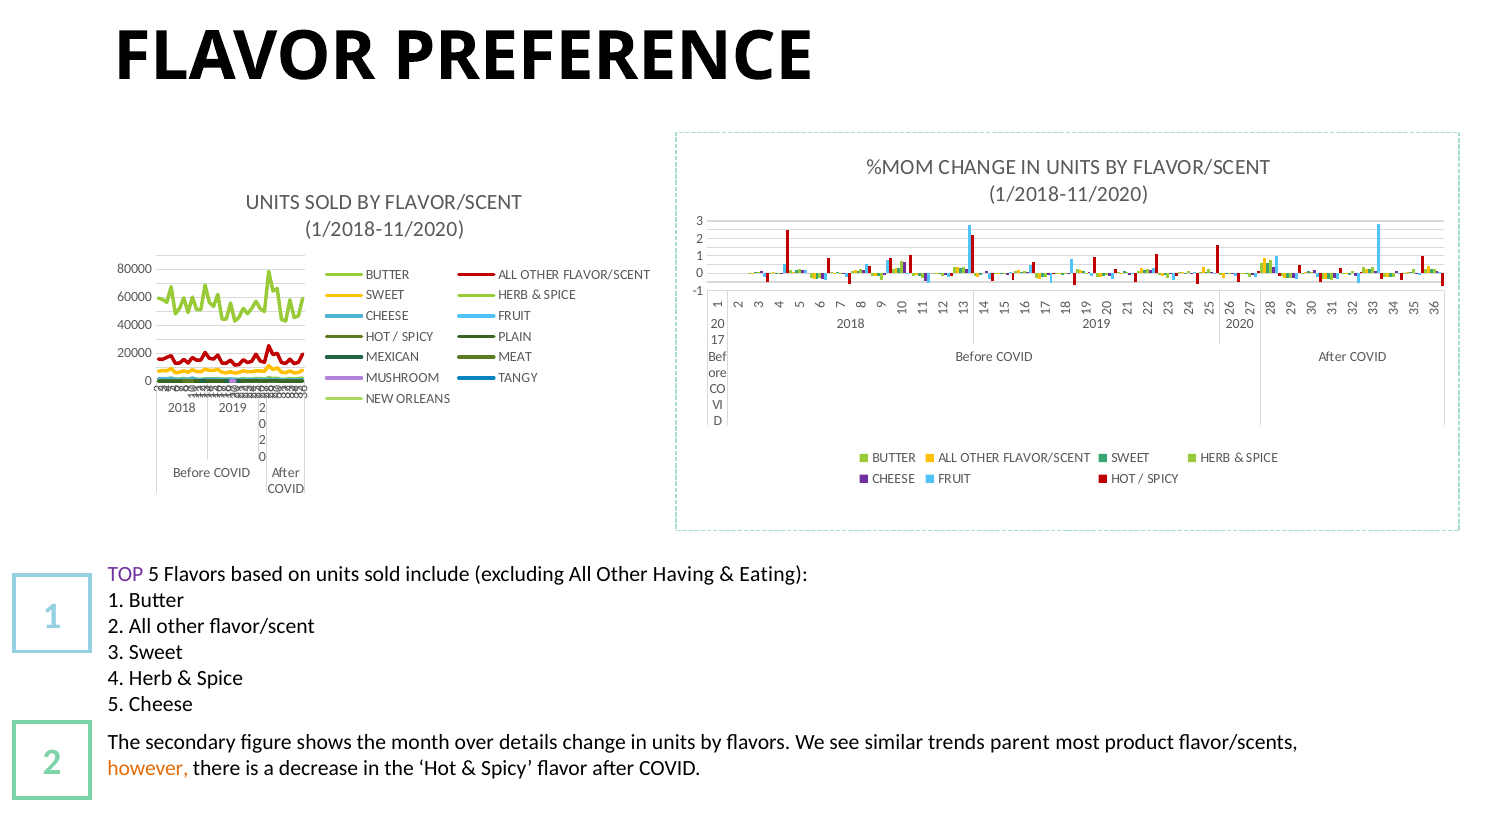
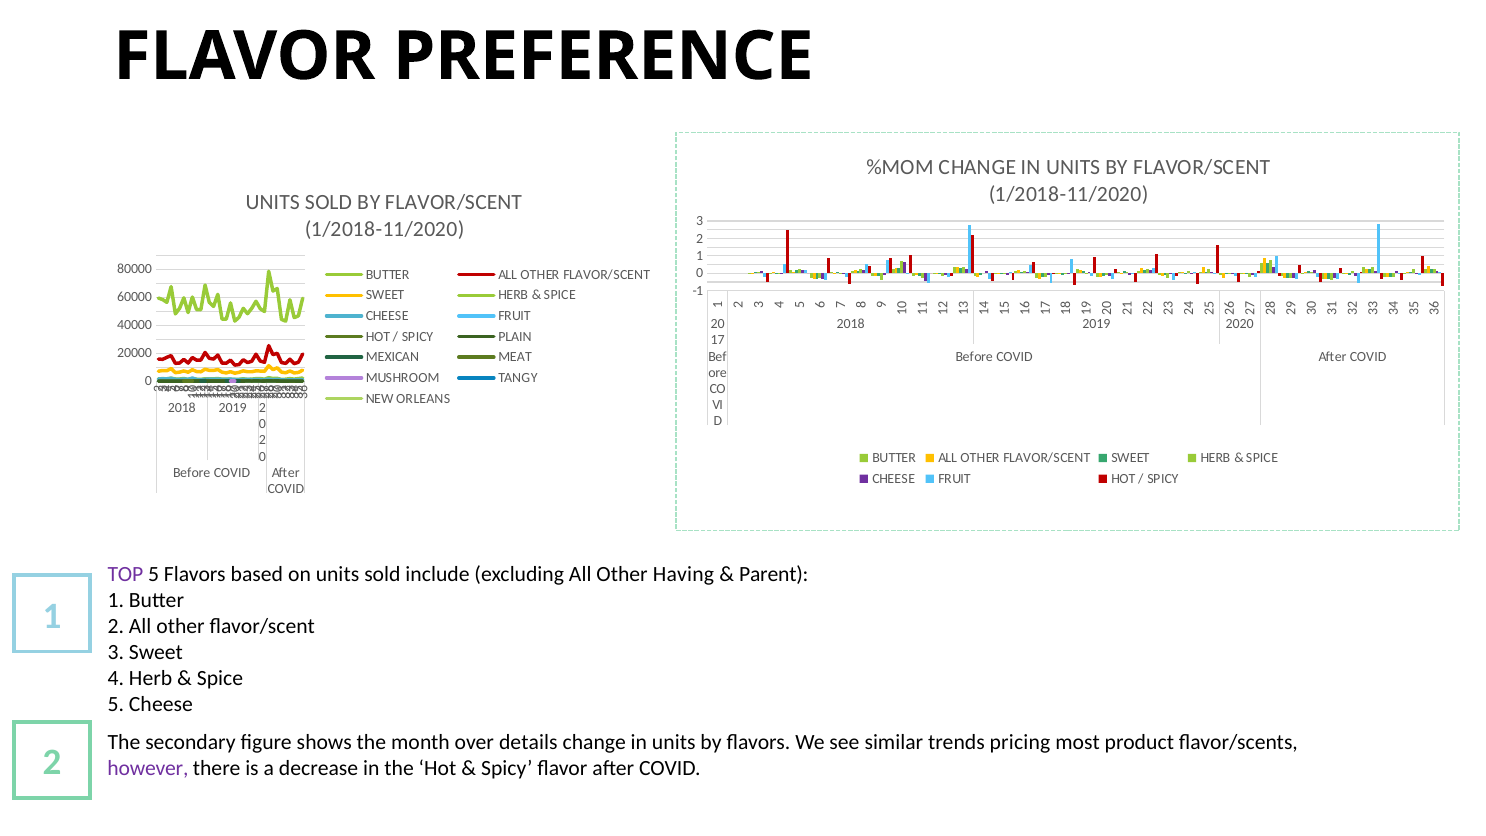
Eating: Eating -> Parent
parent: parent -> pricing
however colour: orange -> purple
